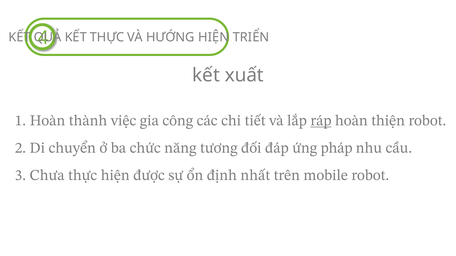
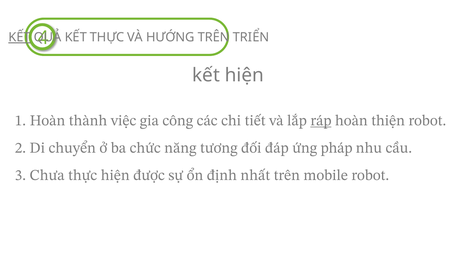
KẾT at (20, 37) underline: none -> present
HƯỚNG HIỆN: HIỆN -> TRÊN
kết xuất: xuất -> hiện
